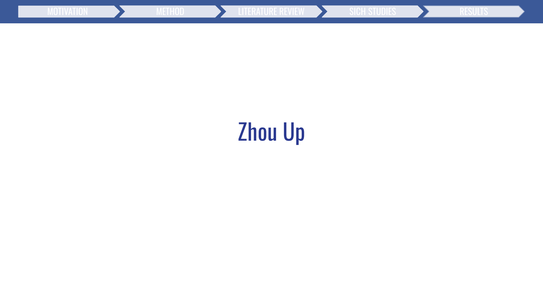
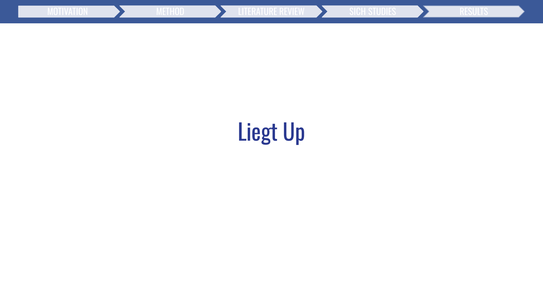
Zhou: Zhou -> Liegt
